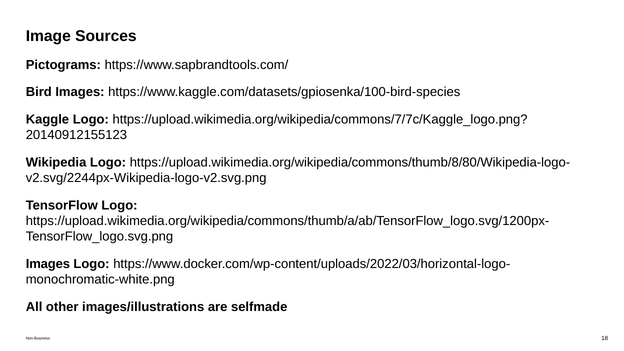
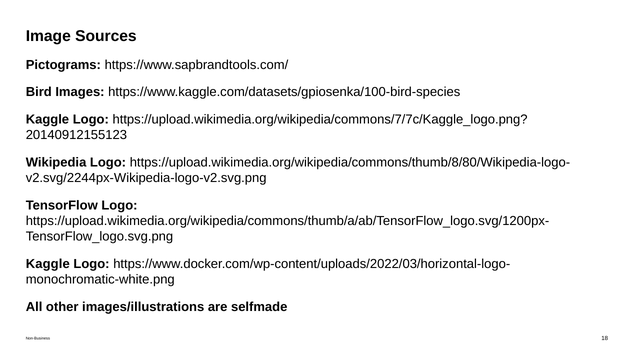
Images at (48, 264): Images -> Kaggle
